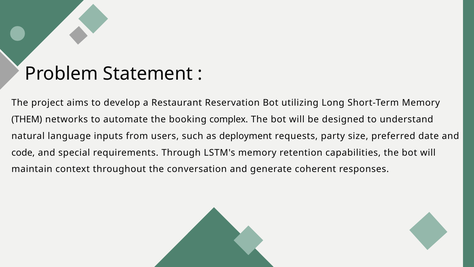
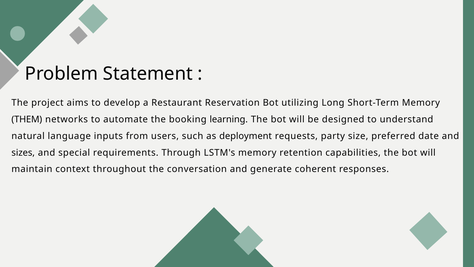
complex: complex -> learning
code: code -> sizes
